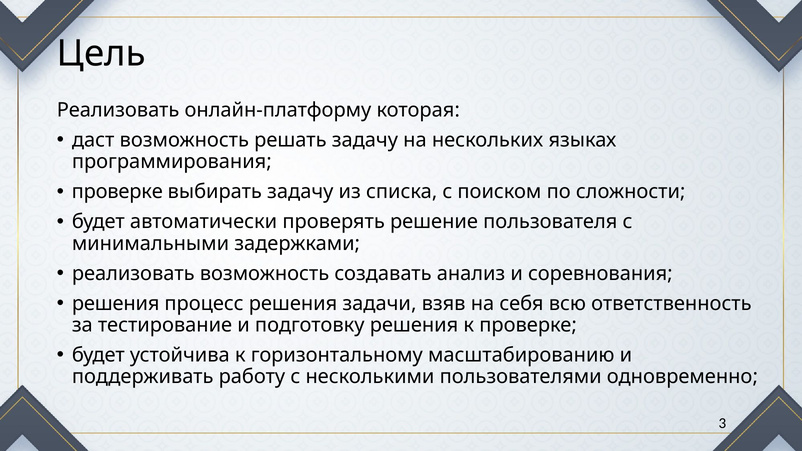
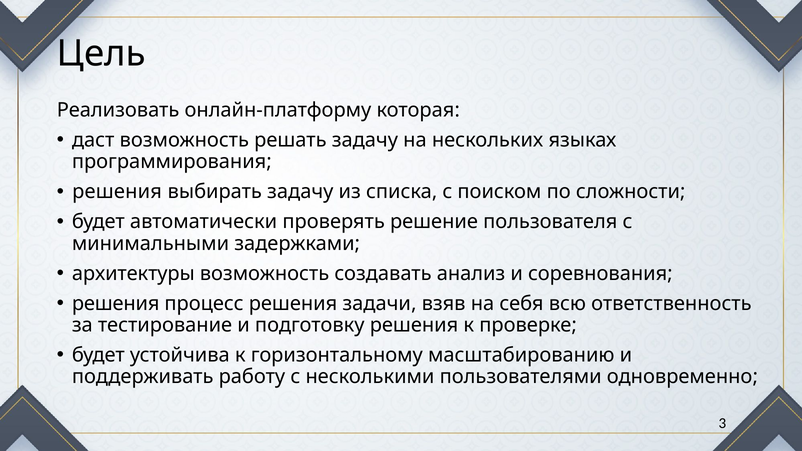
проверке at (117, 192): проверке -> решения
реализовать at (133, 274): реализовать -> архитектуры
